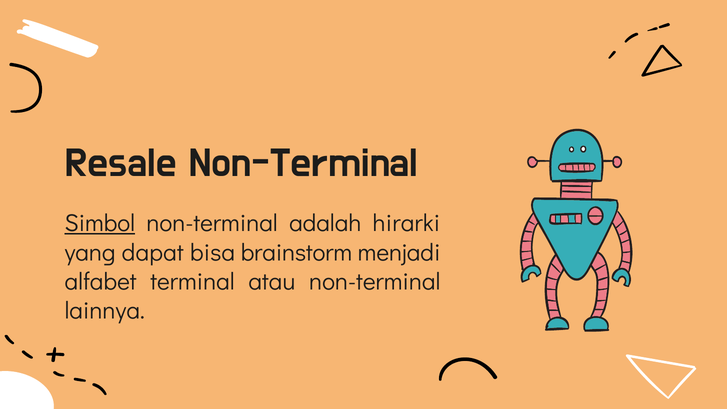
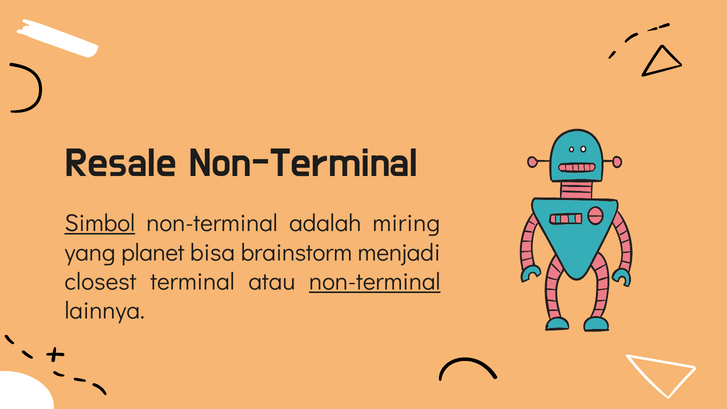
hirarki: hirarki -> miring
dapat: dapat -> planet
alfabet: alfabet -> closest
non-terminal at (375, 282) underline: none -> present
